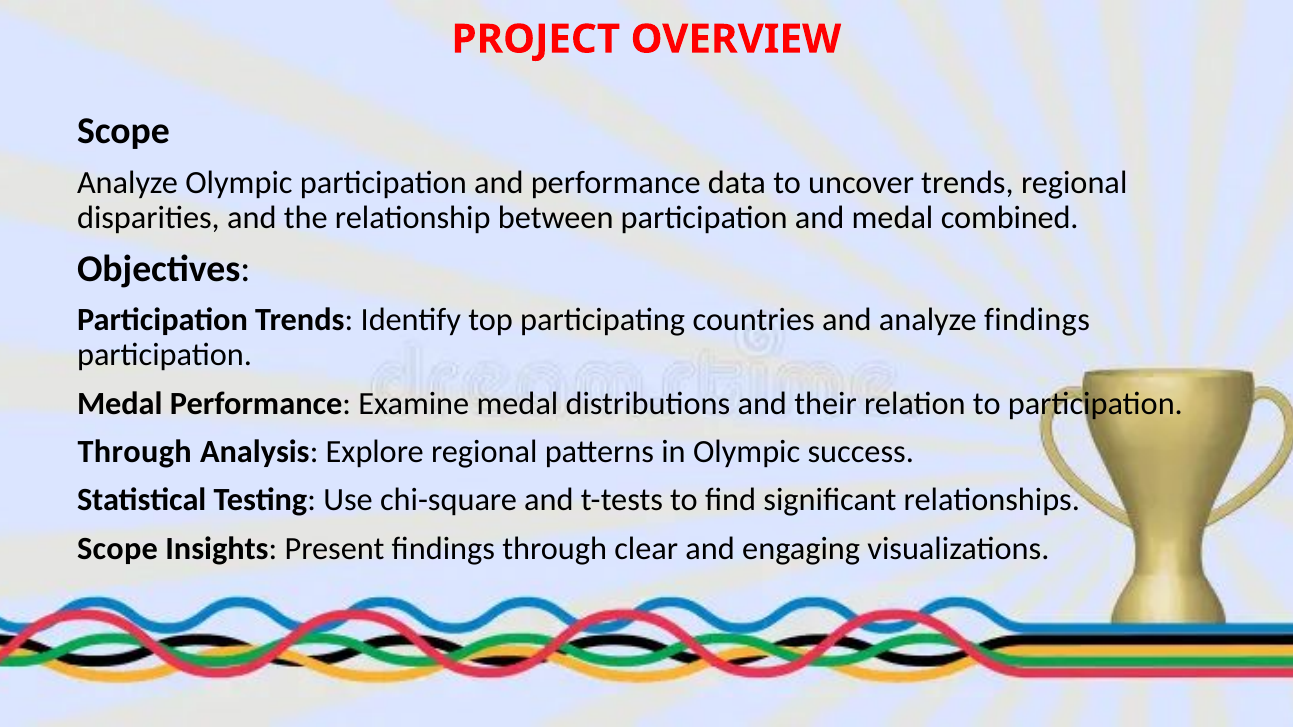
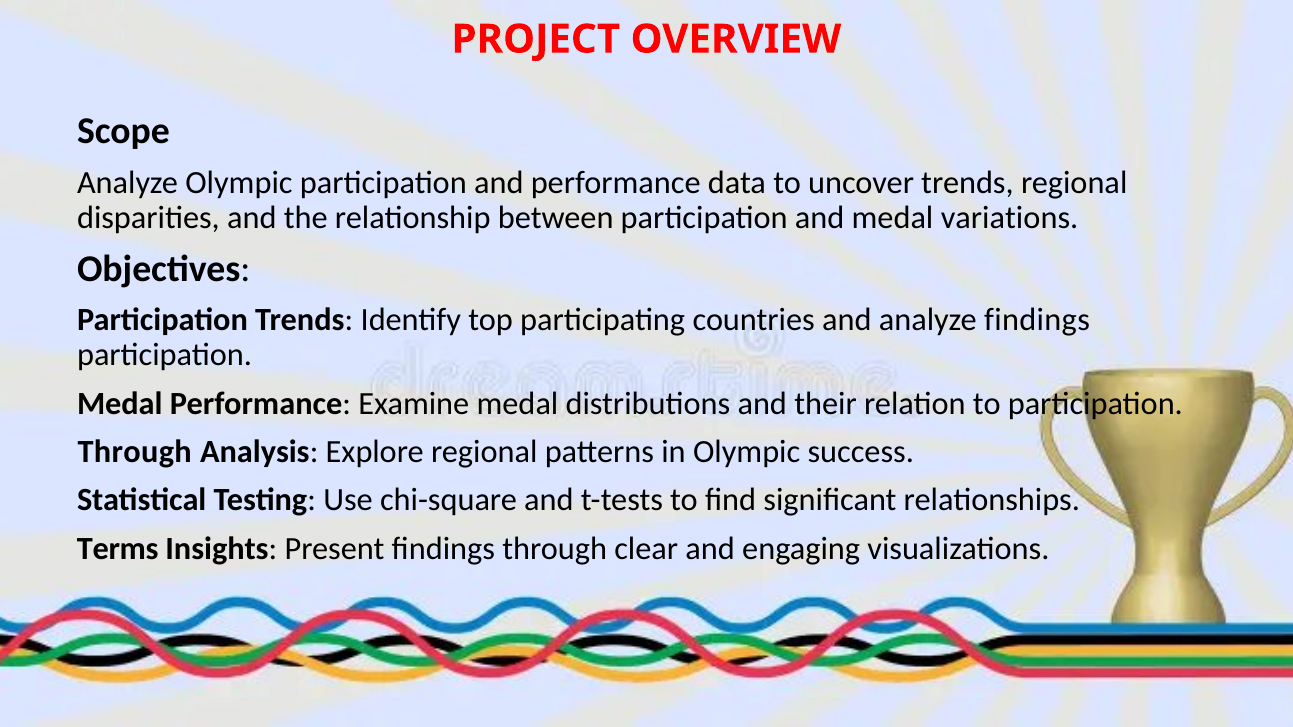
combined: combined -> variations
Scope at (117, 549): Scope -> Terms
